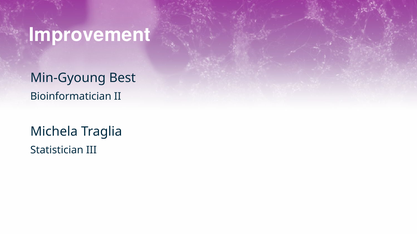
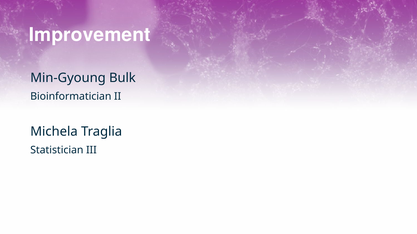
Best: Best -> Bulk
